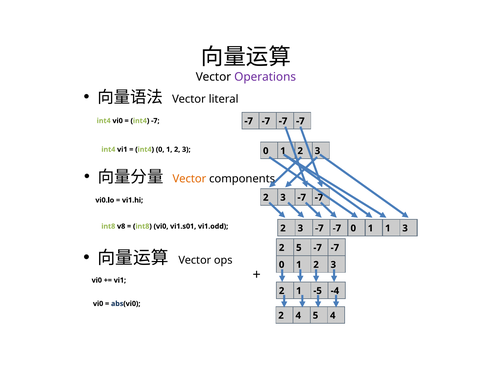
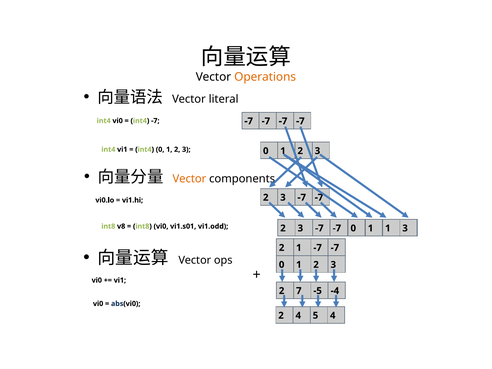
Operations colour: purple -> orange
2 5: 5 -> 1
1 at (299, 291): 1 -> 7
